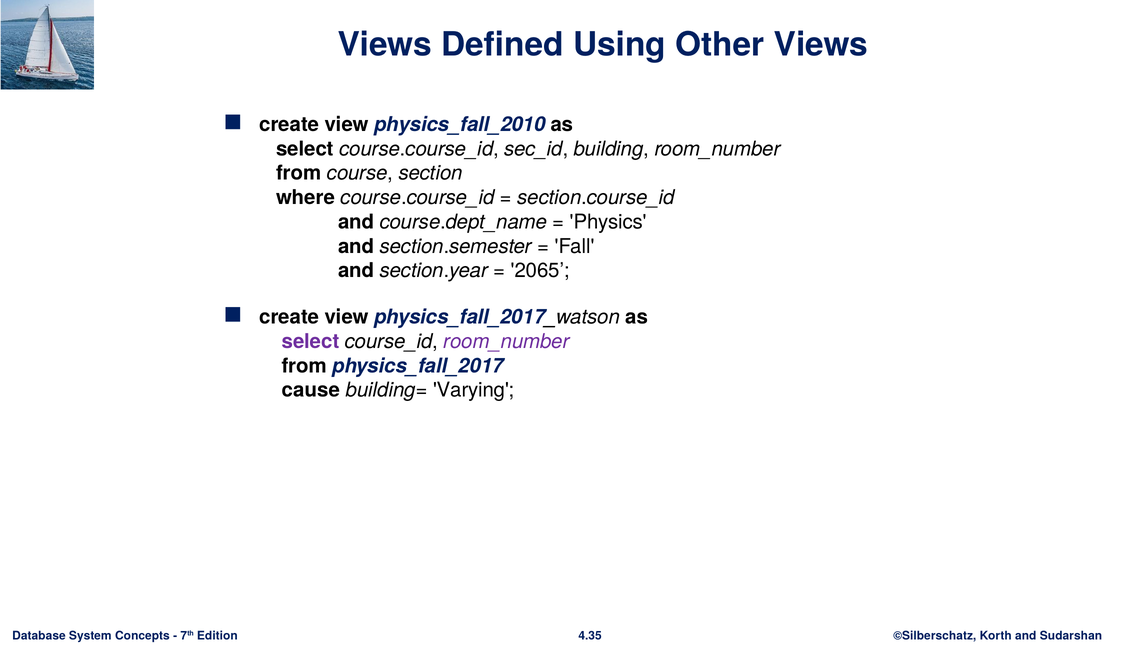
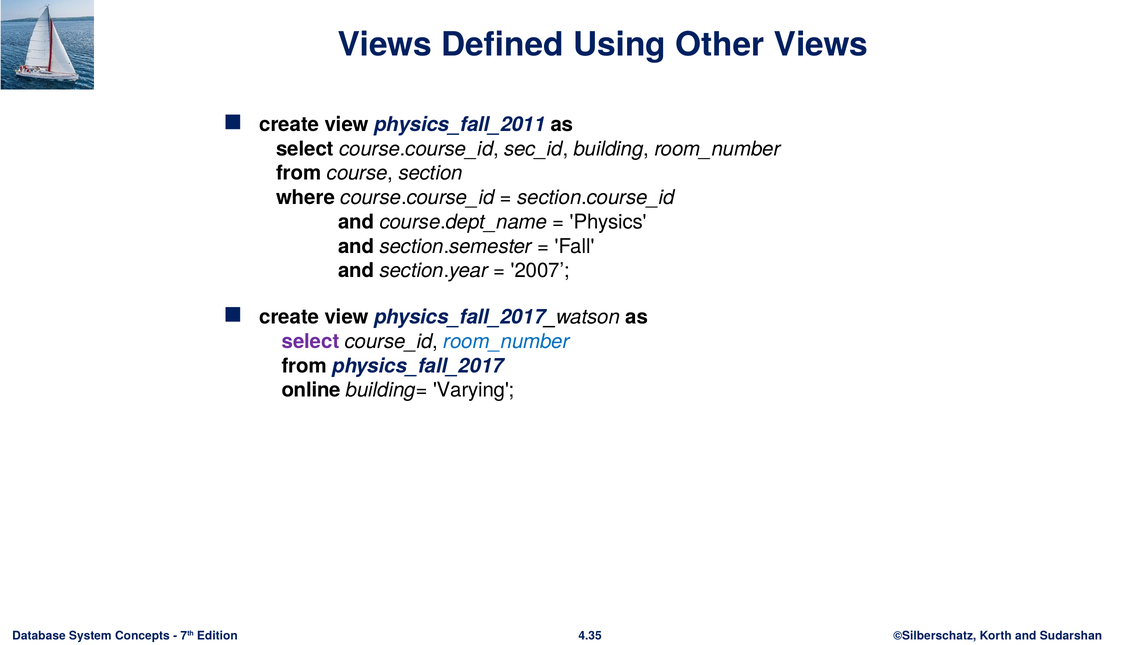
physics_fall_2010: physics_fall_2010 -> physics_fall_2011
2065: 2065 -> 2007
room_number at (506, 342) colour: purple -> blue
cause: cause -> online
